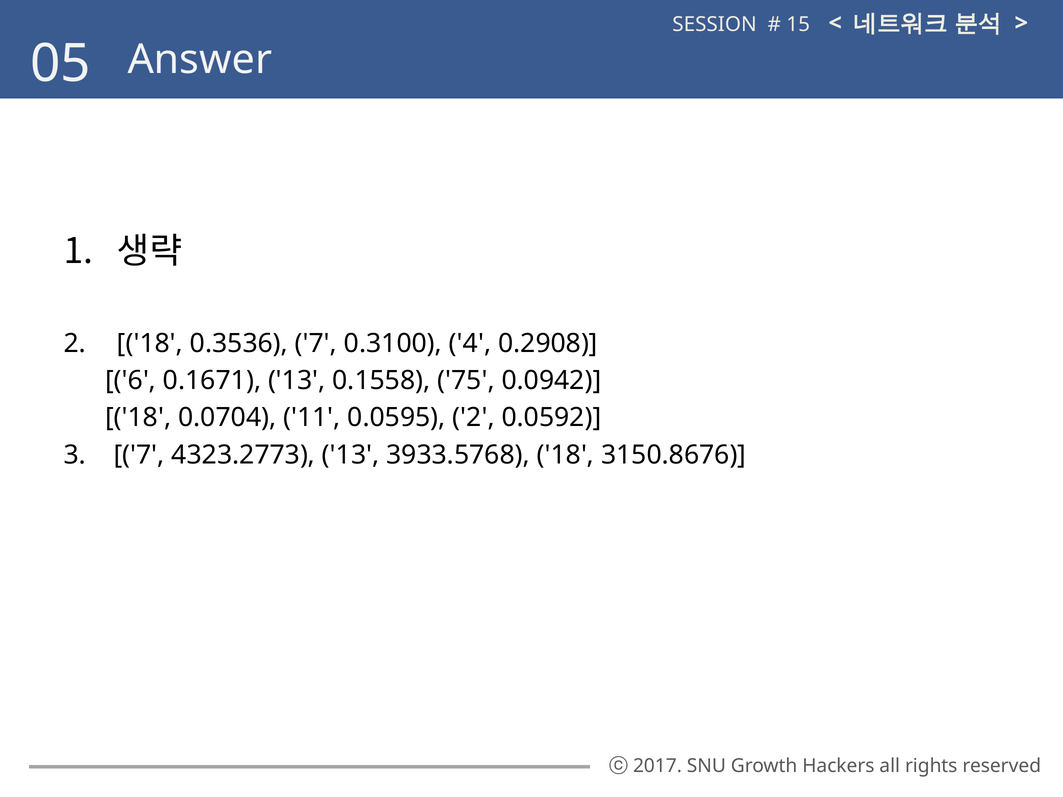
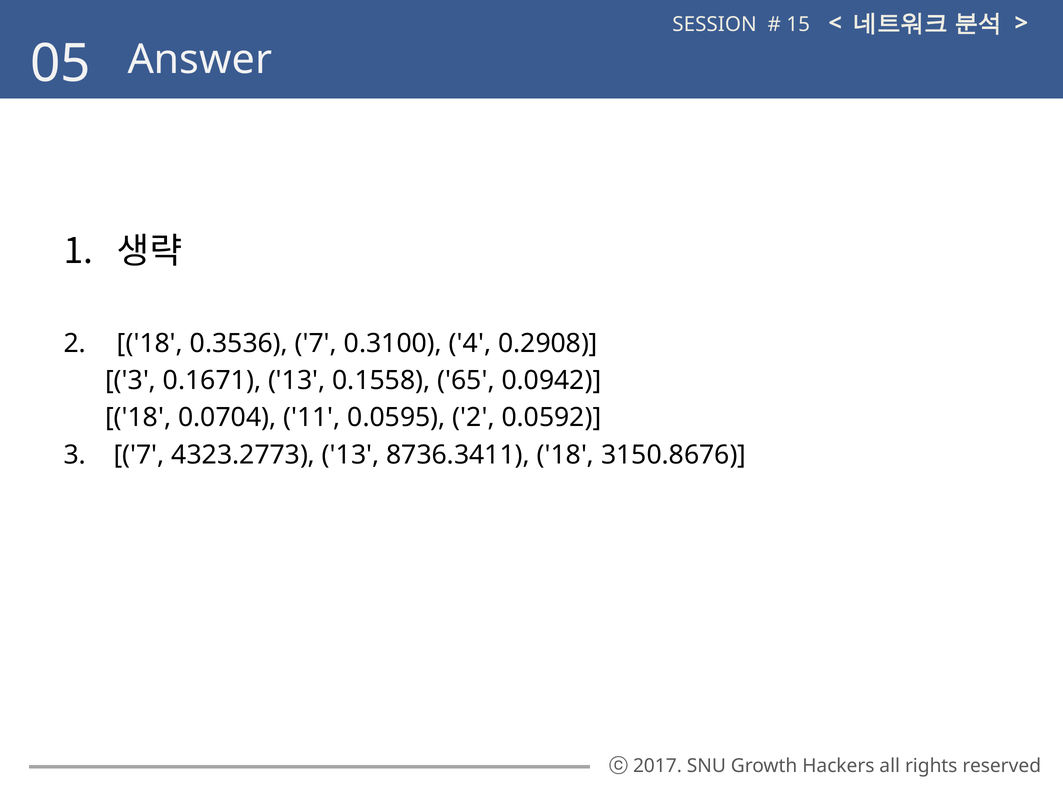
6 at (131, 381): 6 -> 3
75: 75 -> 65
3933.5768: 3933.5768 -> 8736.3411
